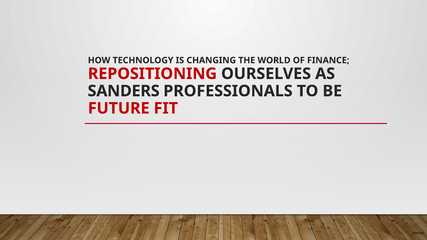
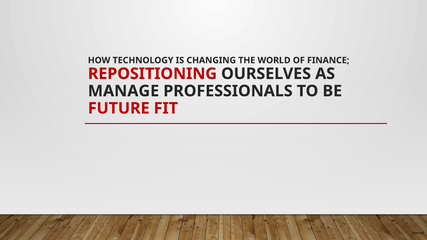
SANDERS: SANDERS -> MANAGE
